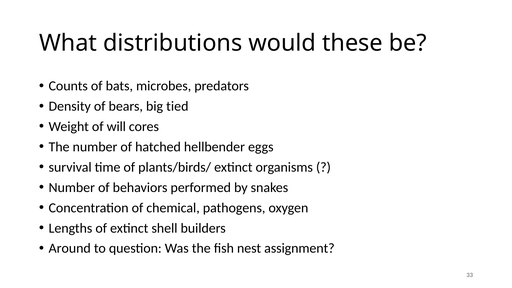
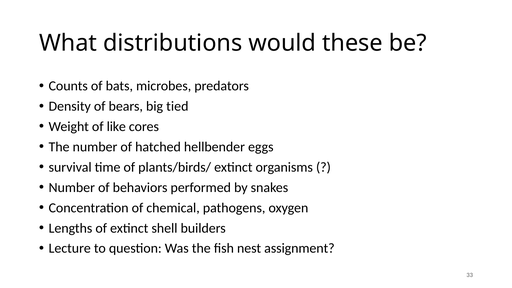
will: will -> like
Around: Around -> Lecture
